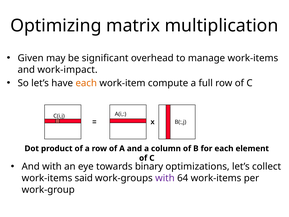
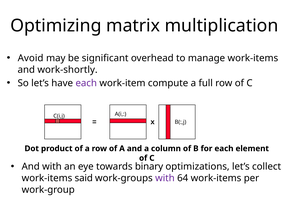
Given: Given -> Avoid
work-impact: work-impact -> work-shortly
each at (86, 83) colour: orange -> purple
